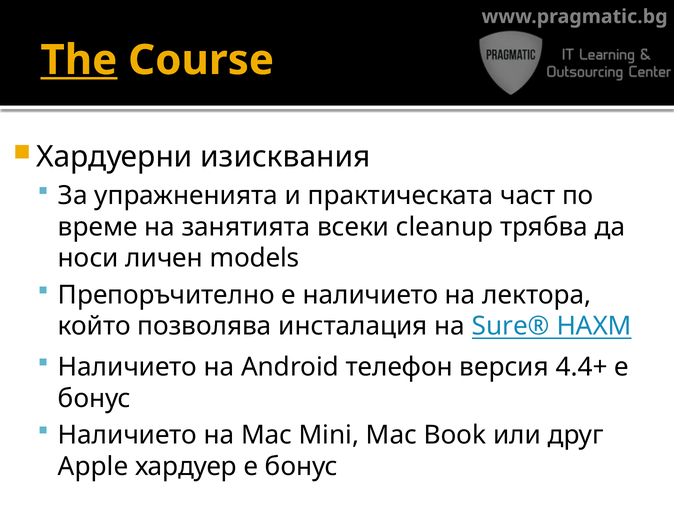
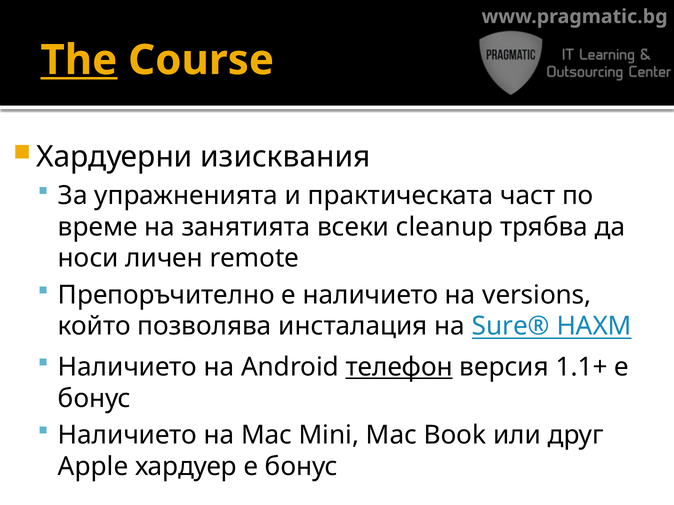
models: models -> remote
лектора: лектора -> versions
телефон underline: none -> present
4.4+: 4.4+ -> 1.1+
